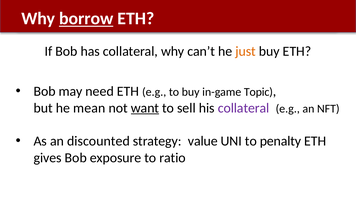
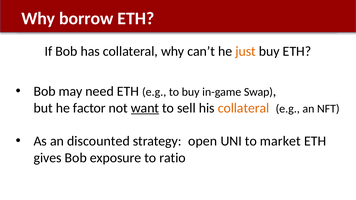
borrow underline: present -> none
Topic: Topic -> Swap
mean: mean -> factor
collateral at (244, 108) colour: purple -> orange
value: value -> open
penalty: penalty -> market
